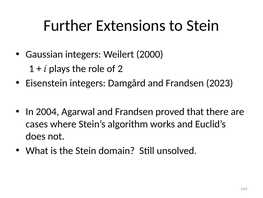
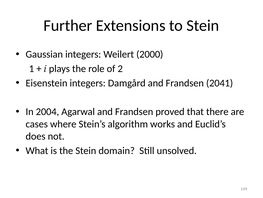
2023: 2023 -> 2041
